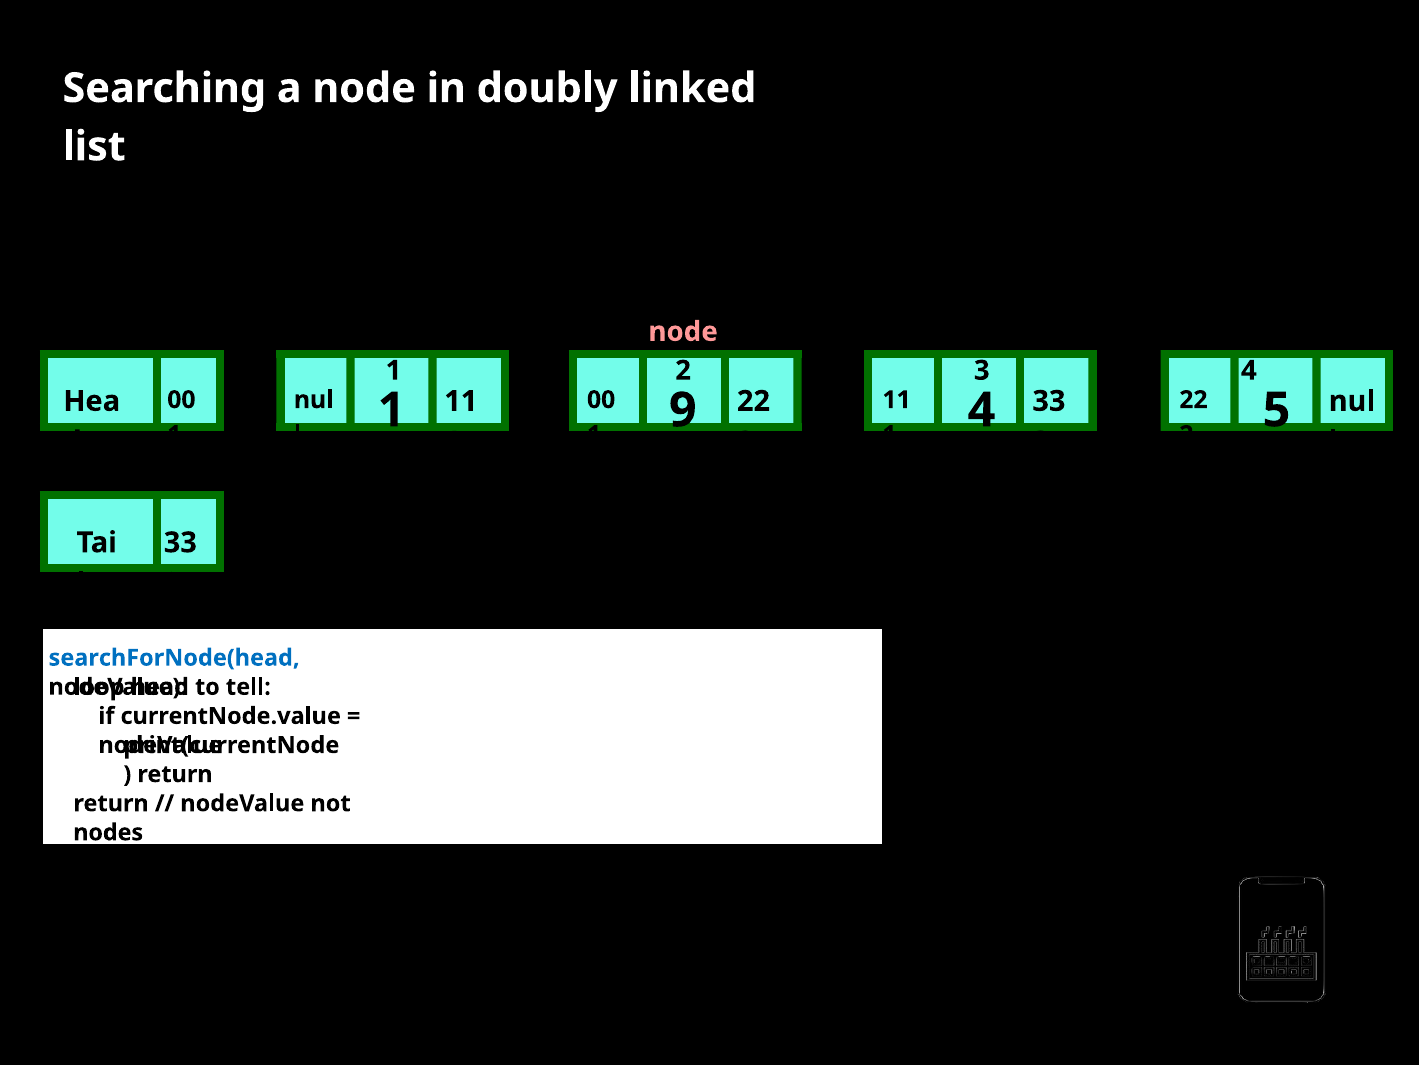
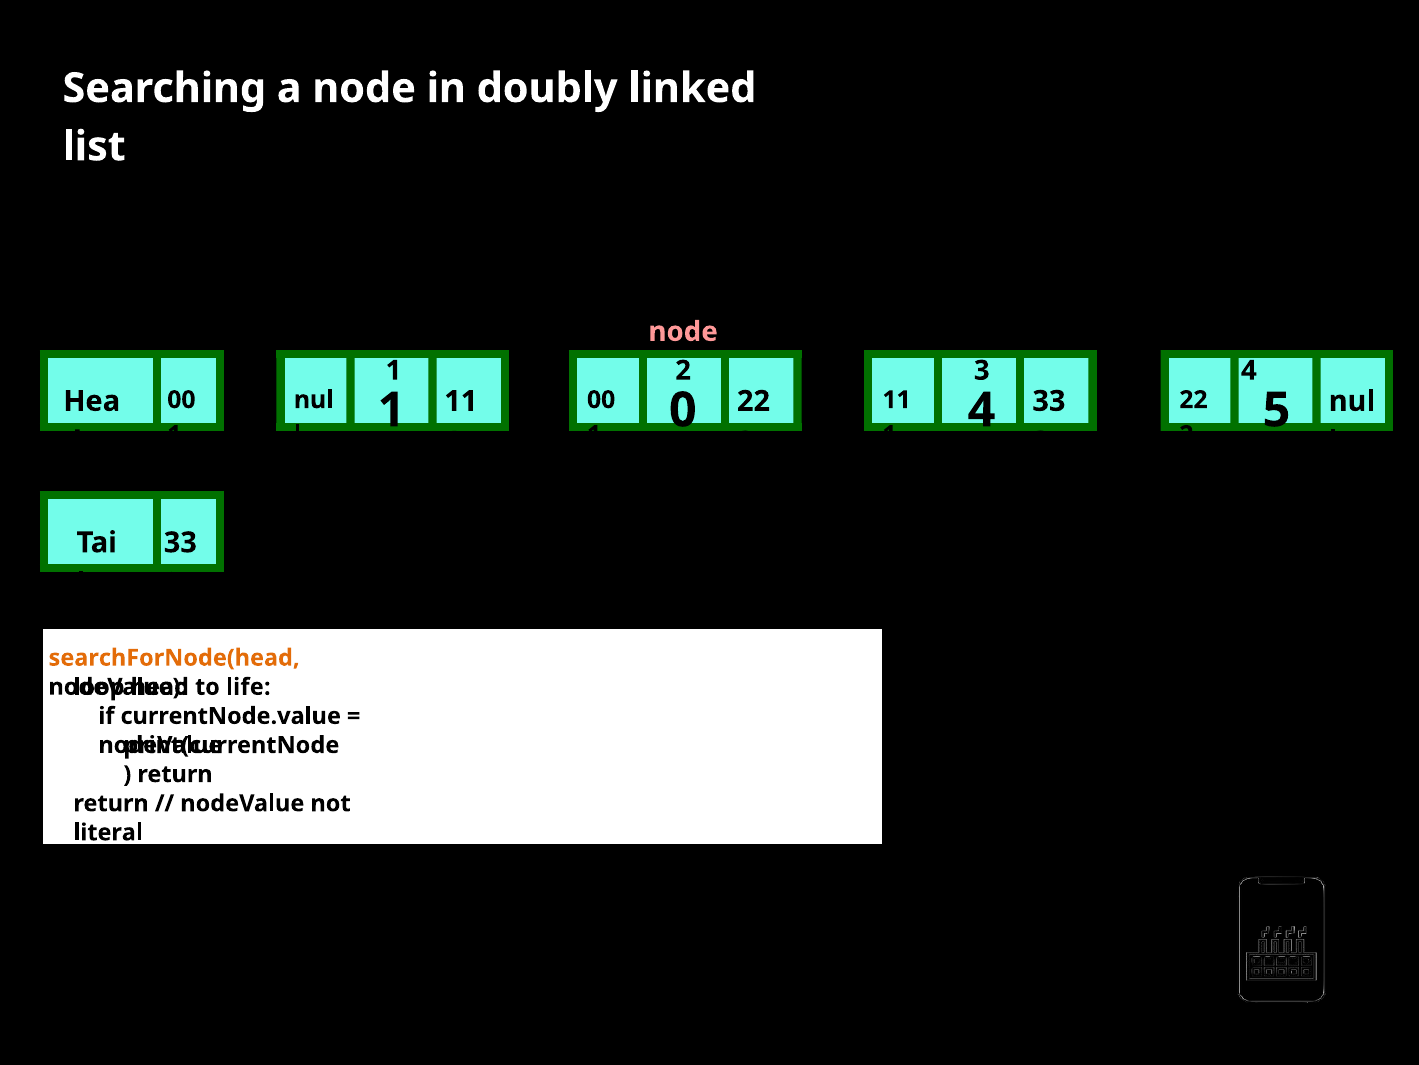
9: 9 -> 0
searchForNode(head colour: blue -> orange
tell: tell -> life
nodes: nodes -> literal
